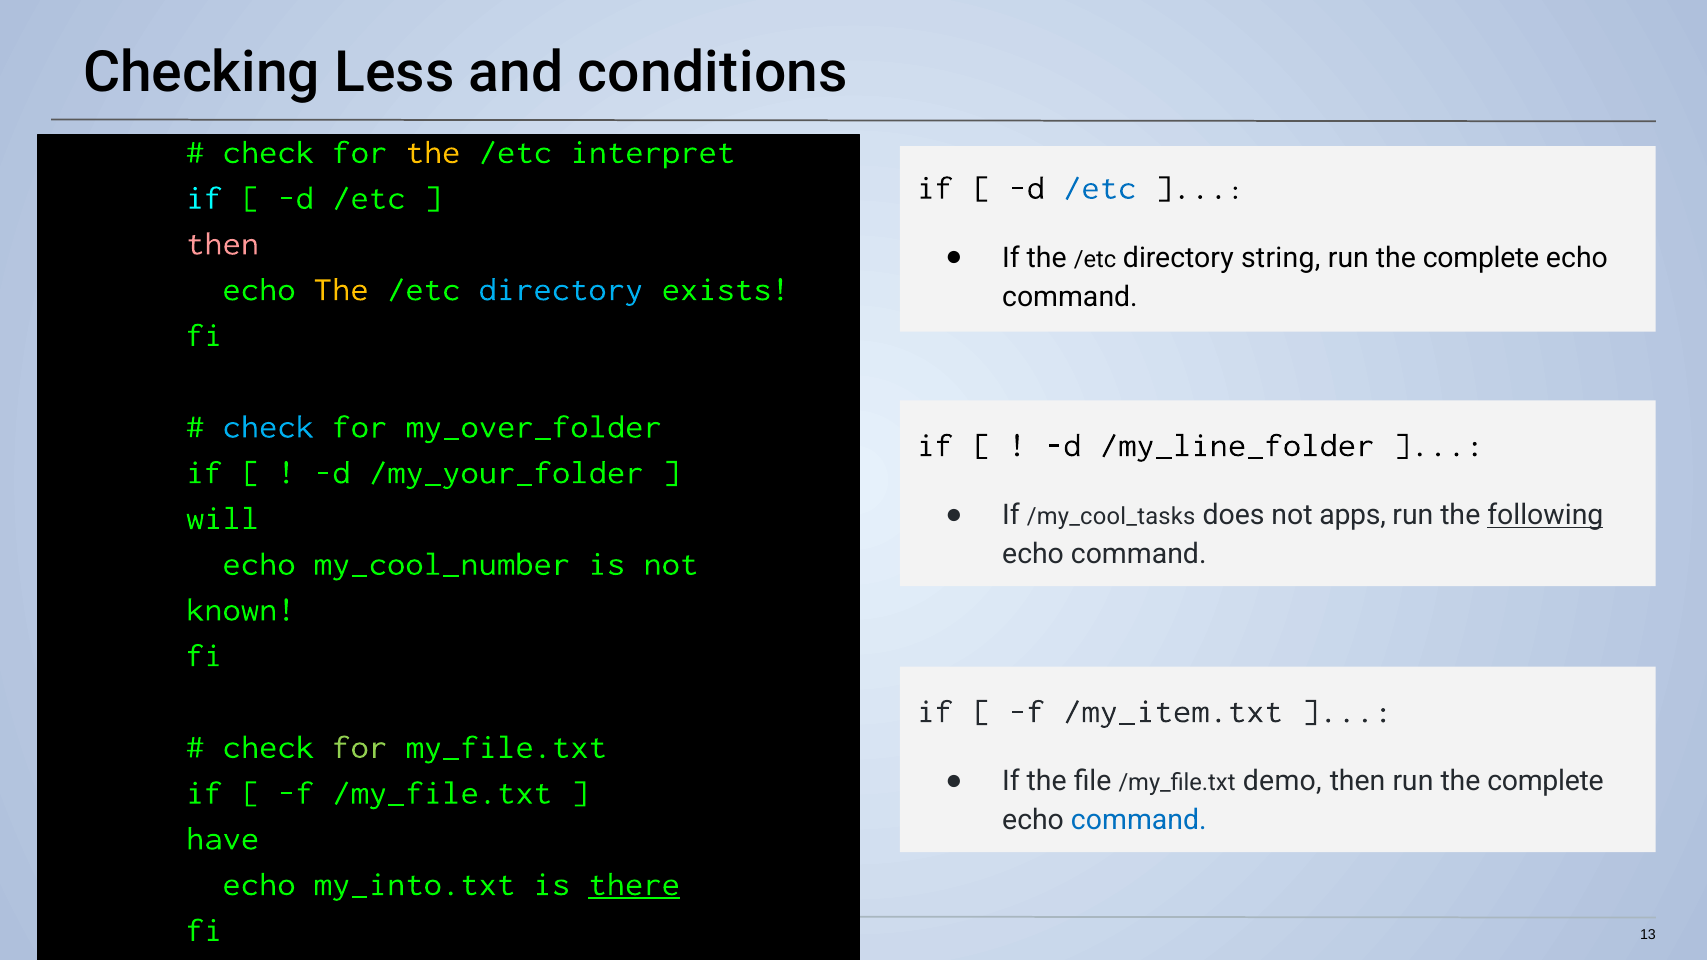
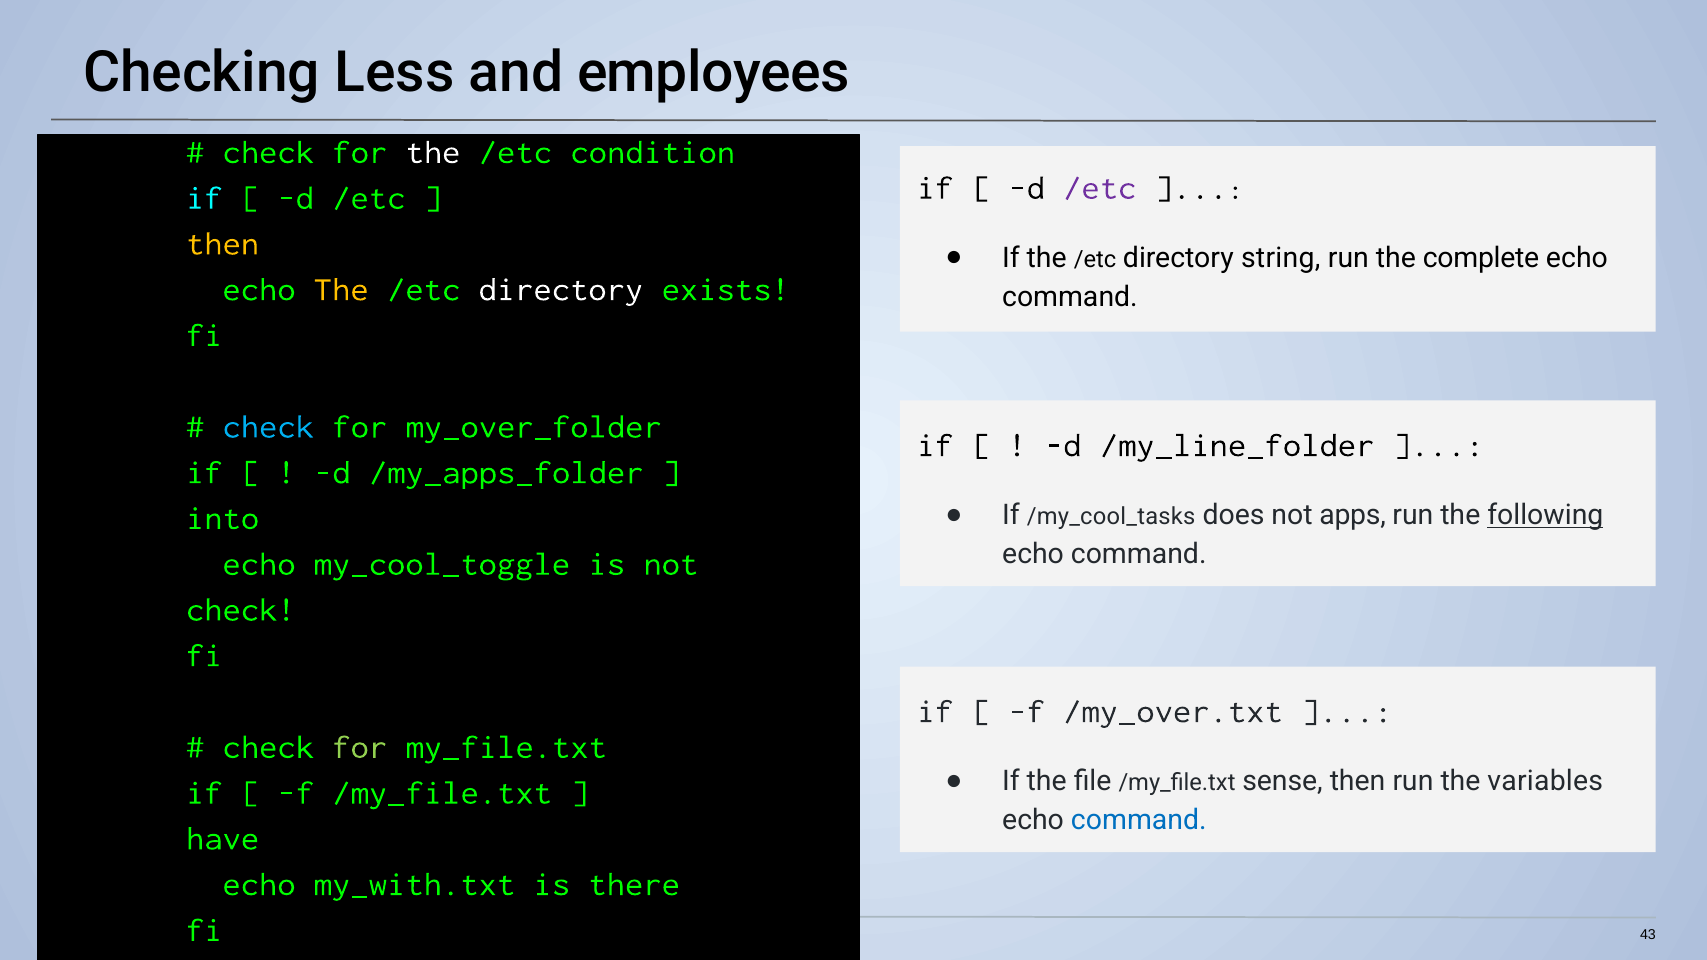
conditions: conditions -> employees
the at (433, 152) colour: yellow -> white
interpret: interpret -> condition
/etc at (1100, 188) colour: blue -> purple
then at (223, 244) colour: pink -> yellow
directory at (561, 289) colour: light blue -> white
/my_your_folder: /my_your_folder -> /my_apps_folder
will: will -> into
my_cool_number: my_cool_number -> my_cool_toggle
known at (241, 610): known -> check
/my_item.txt: /my_item.txt -> /my_over.txt
demo: demo -> sense
then run the complete: complete -> variables
my_into.txt: my_into.txt -> my_with.txt
there underline: present -> none
13: 13 -> 43
